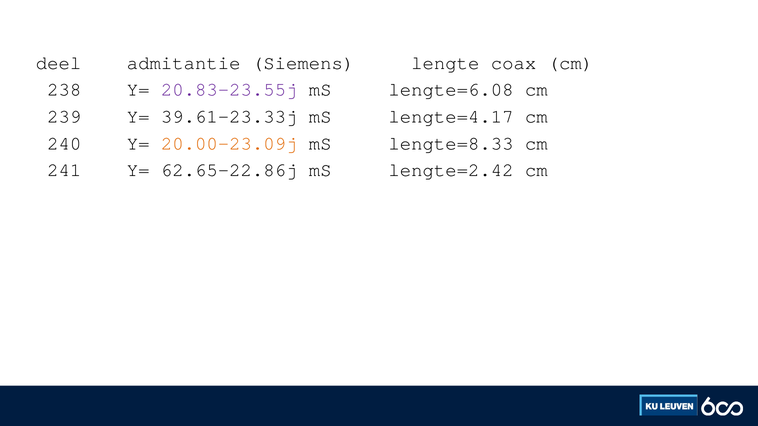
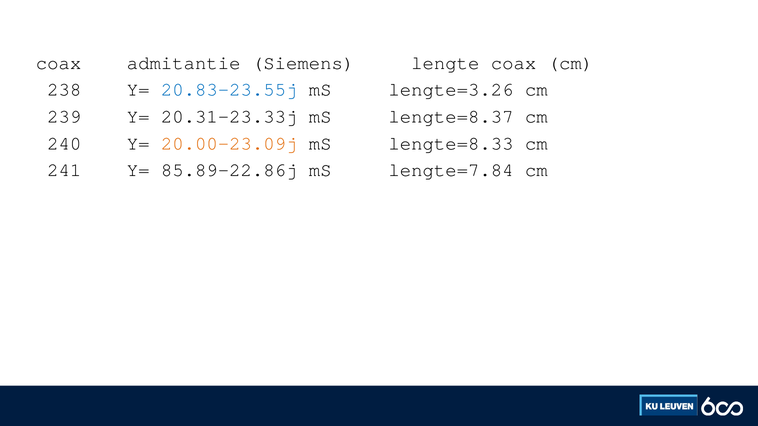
deel at (59, 63): deel -> coax
20.83-23.55j colour: purple -> blue
lengte=6.08: lengte=6.08 -> lengte=3.26
39.61-23.33j: 39.61-23.33j -> 20.31-23.33j
lengte=4.17: lengte=4.17 -> lengte=8.37
62.65-22.86j: 62.65-22.86j -> 85.89-22.86j
lengte=2.42: lengte=2.42 -> lengte=7.84
